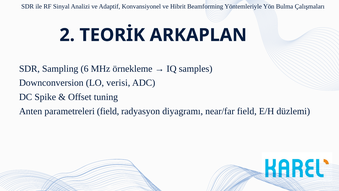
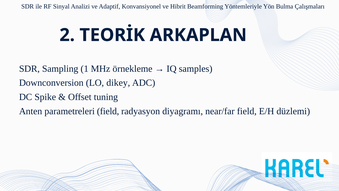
6: 6 -> 1
verisi: verisi -> dikey
